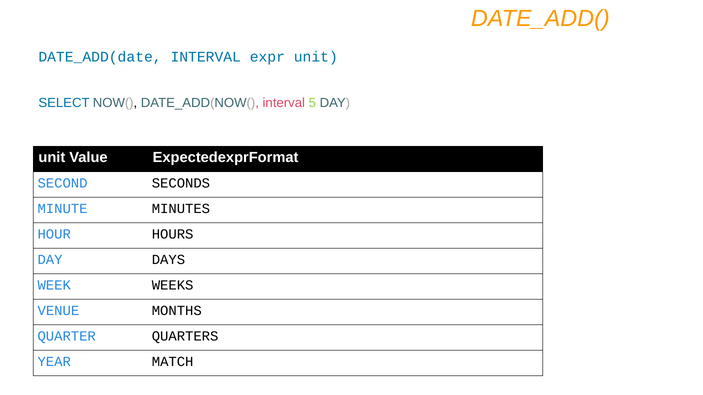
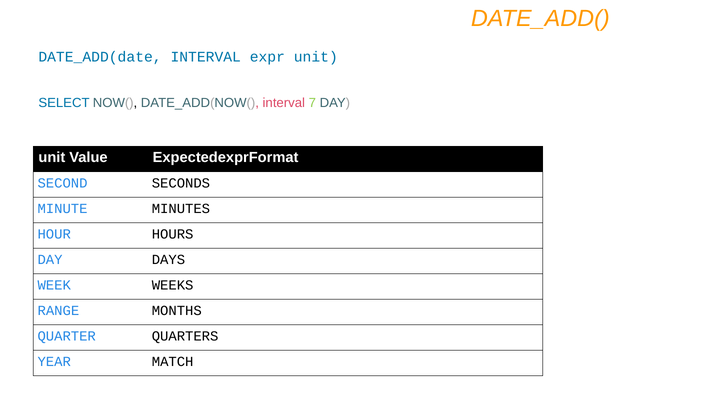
5: 5 -> 7
VENUE: VENUE -> RANGE
